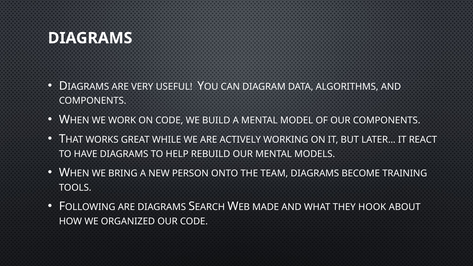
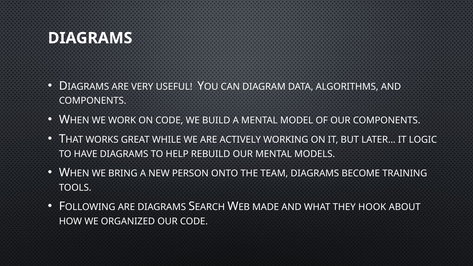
REACT: REACT -> LOGIC
